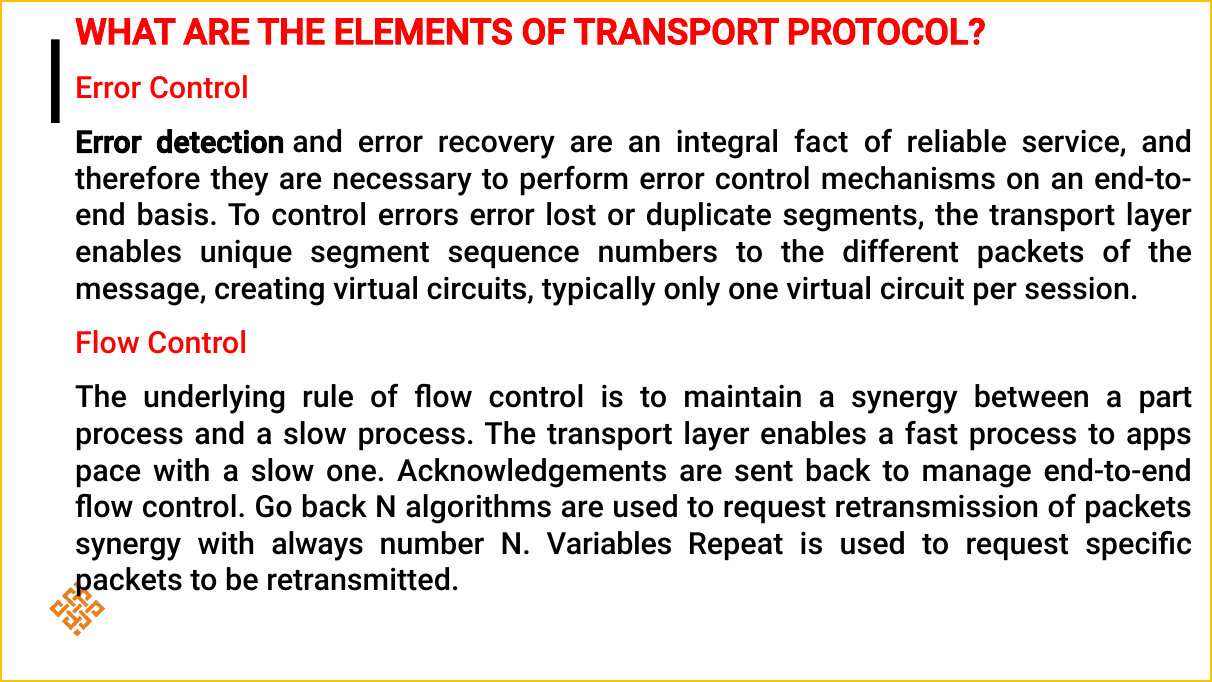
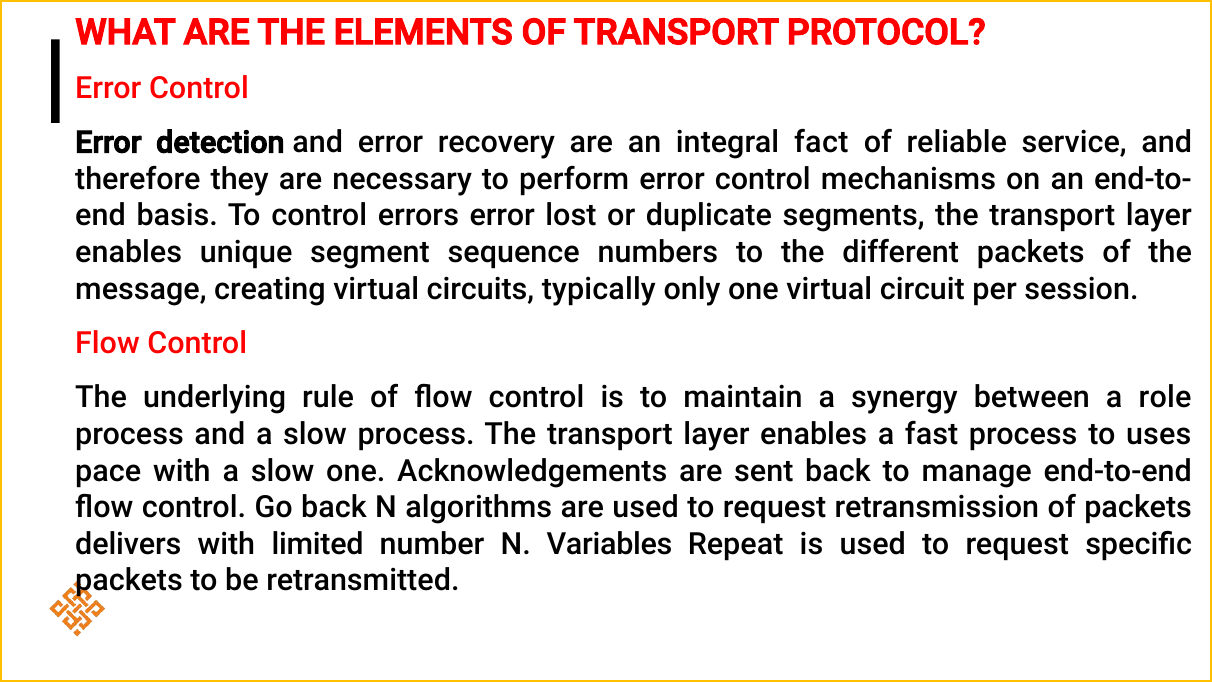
part: part -> role
apps: apps -> uses
synergy at (128, 544): synergy -> delivers
always: always -> limited
